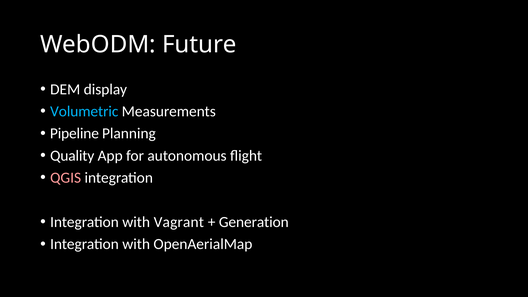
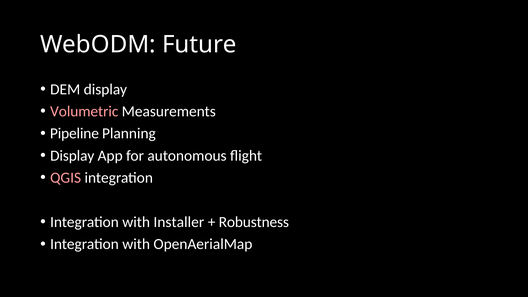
Volumetric colour: light blue -> pink
Quality at (72, 156): Quality -> Display
Vagrant: Vagrant -> Installer
Generation: Generation -> Robustness
